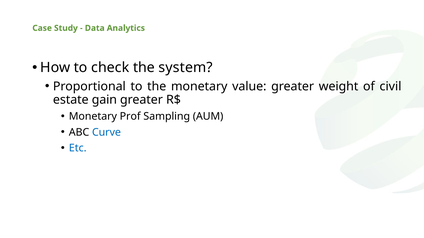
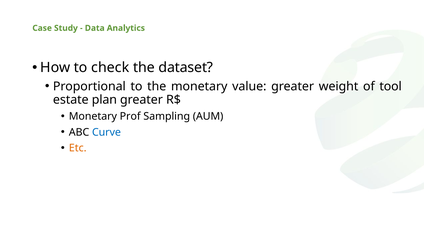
system: system -> dataset
civil: civil -> tool
gain: gain -> plan
Etc colour: blue -> orange
